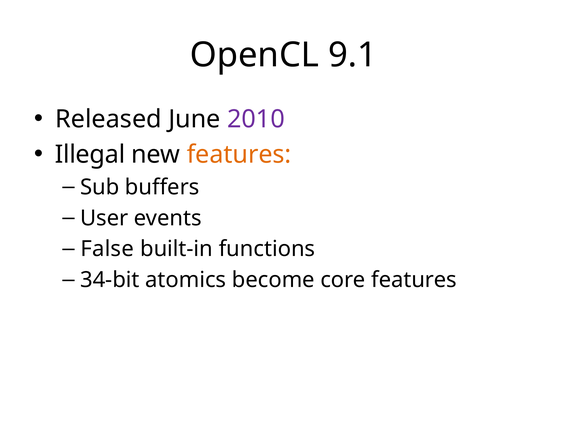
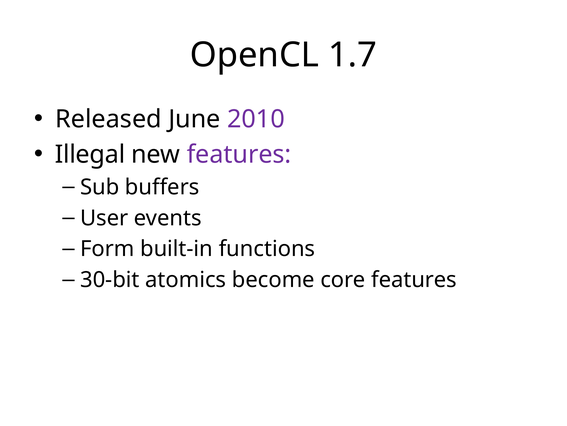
9.1: 9.1 -> 1.7
features at (239, 154) colour: orange -> purple
False: False -> Form
34-bit: 34-bit -> 30-bit
